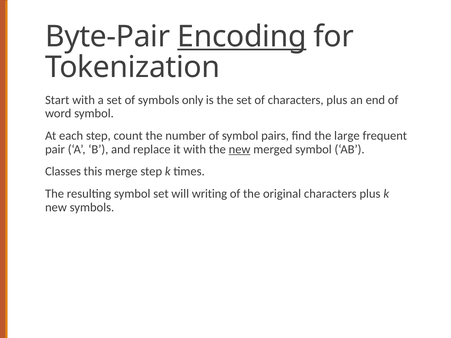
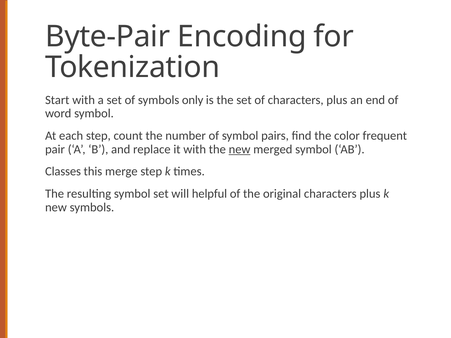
Encoding underline: present -> none
large: large -> color
writing: writing -> helpful
